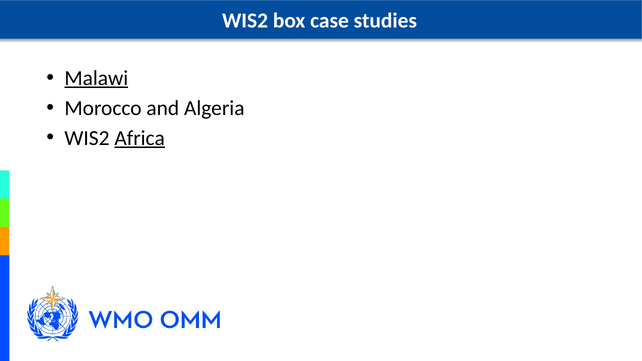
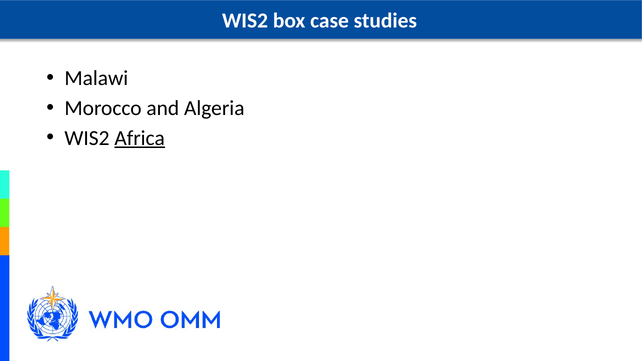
Malawi underline: present -> none
